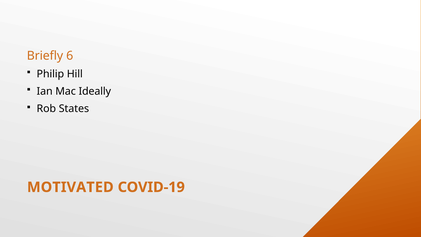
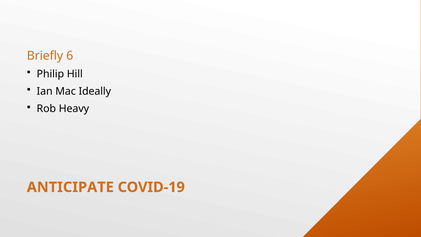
States: States -> Heavy
MOTIVATED: MOTIVATED -> ANTICIPATE
